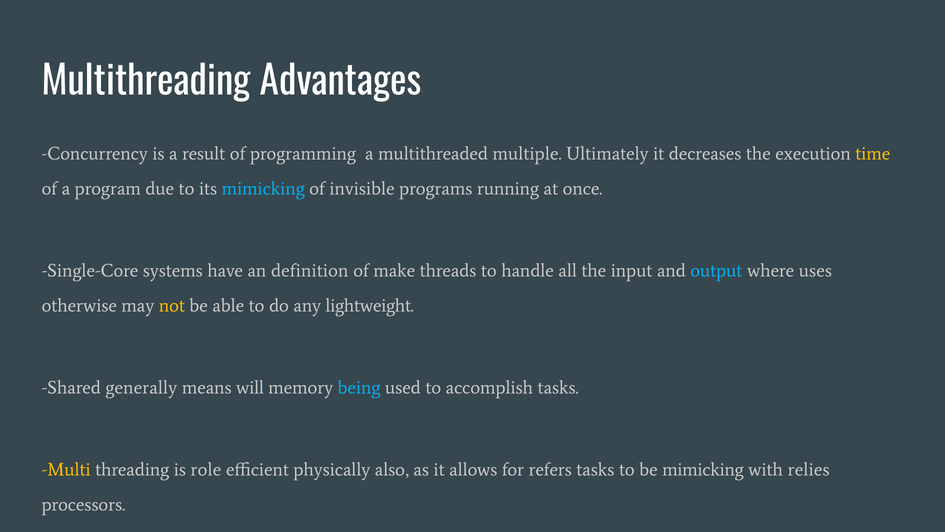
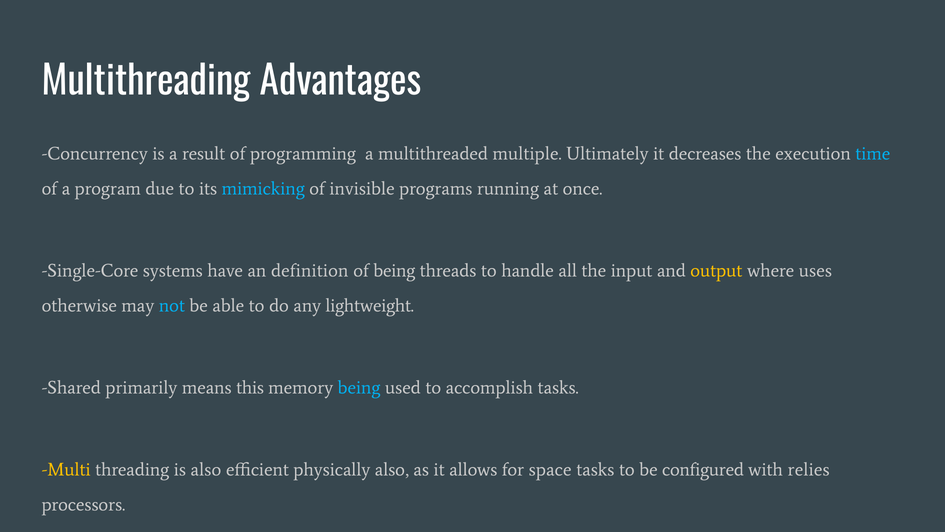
time colour: yellow -> light blue
of make: make -> being
output colour: light blue -> yellow
not colour: yellow -> light blue
generally: generally -> primarily
will: will -> this
is role: role -> also
refers: refers -> space
be mimicking: mimicking -> configured
